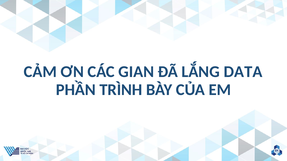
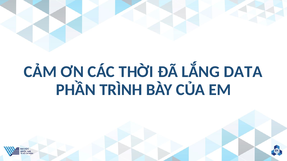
GIAN: GIAN -> THỜI
